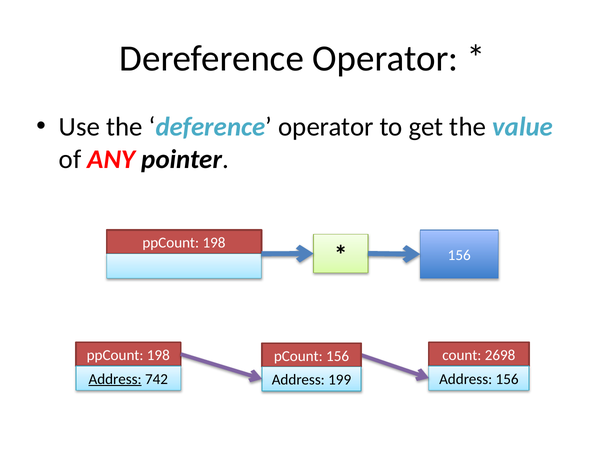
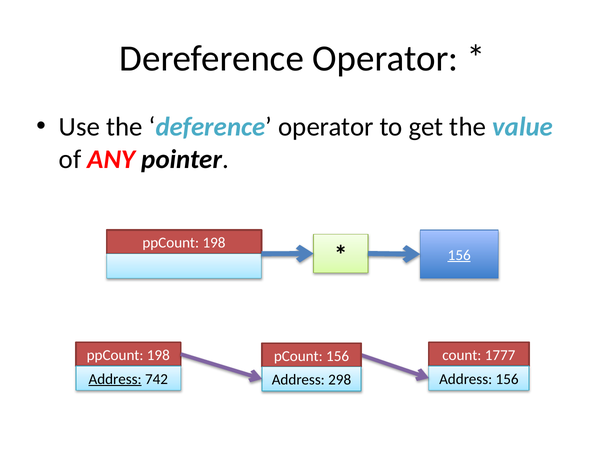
156 at (459, 255) underline: none -> present
2698: 2698 -> 1777
199: 199 -> 298
